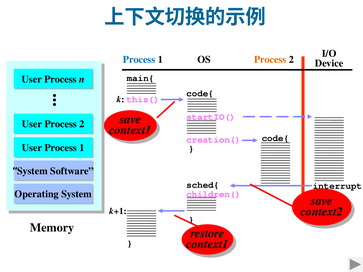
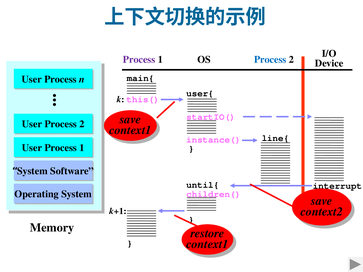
Process at (139, 60) colour: blue -> purple
Process at (270, 60) colour: orange -> blue
code{ at (200, 93): code{ -> user{
code{ at (275, 138): code{ -> line{
creation(: creation( -> instance(
sched{: sched{ -> until{
